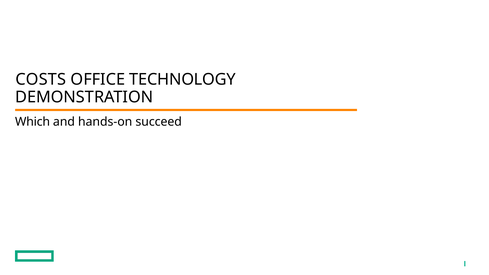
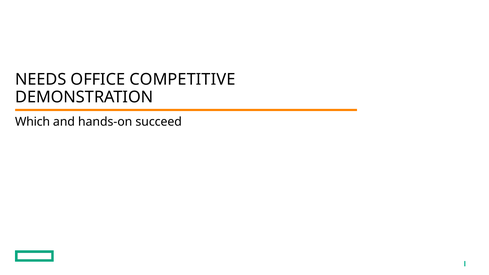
COSTS: COSTS -> NEEDS
TECHNOLOGY: TECHNOLOGY -> COMPETITIVE
